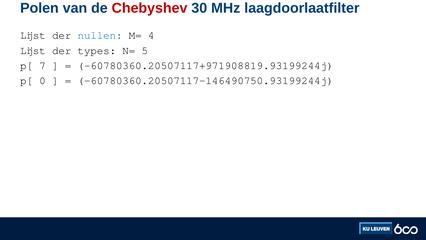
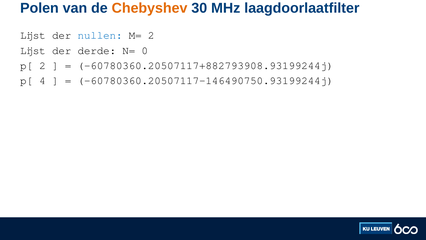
Chebyshev colour: red -> orange
M= 4: 4 -> 2
types: types -> derde
5: 5 -> 0
p[ 7: 7 -> 2
-60780360.20507117+971908819.93199244j: -60780360.20507117+971908819.93199244j -> -60780360.20507117+882793908.93199244j
0: 0 -> 4
